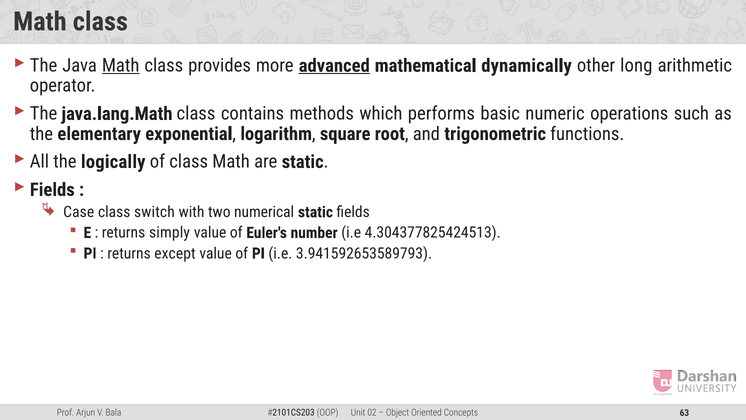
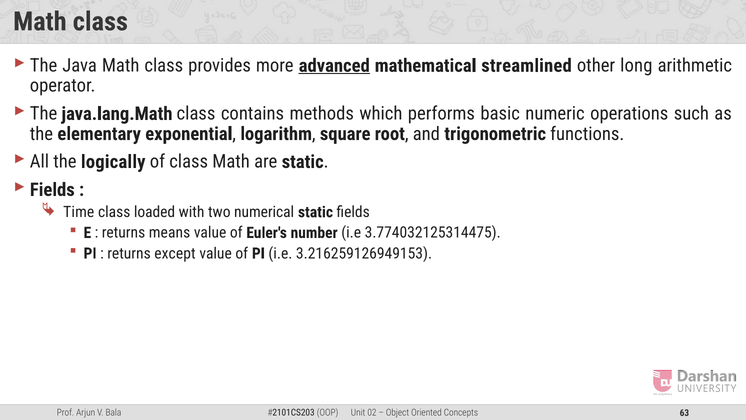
Math at (121, 66) underline: present -> none
dynamically: dynamically -> streamlined
Case: Case -> Time
switch: switch -> loaded
simply: simply -> means
4.304377825424513: 4.304377825424513 -> 3.774032125314475
3.941592653589793: 3.941592653589793 -> 3.216259126949153
